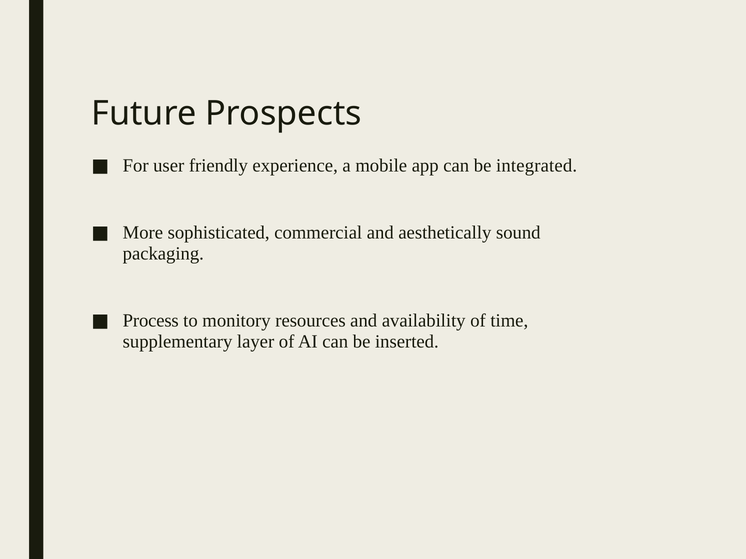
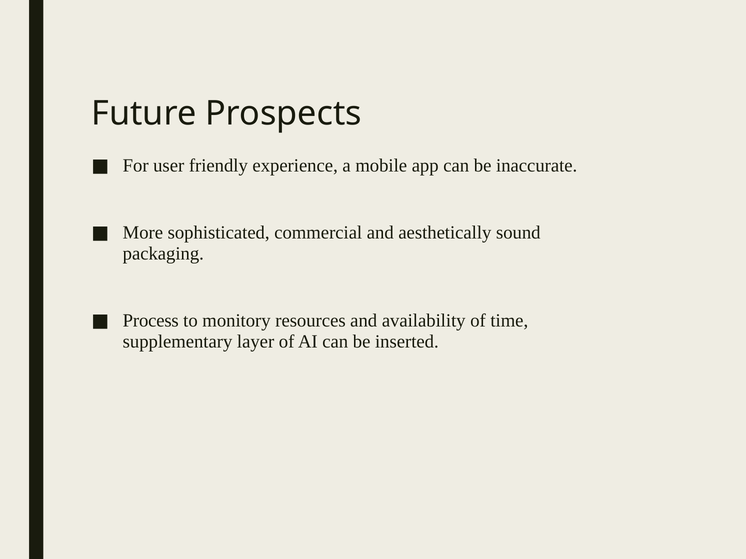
integrated: integrated -> inaccurate
